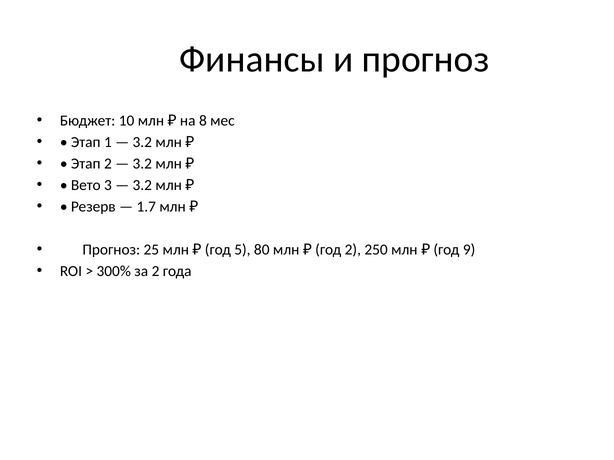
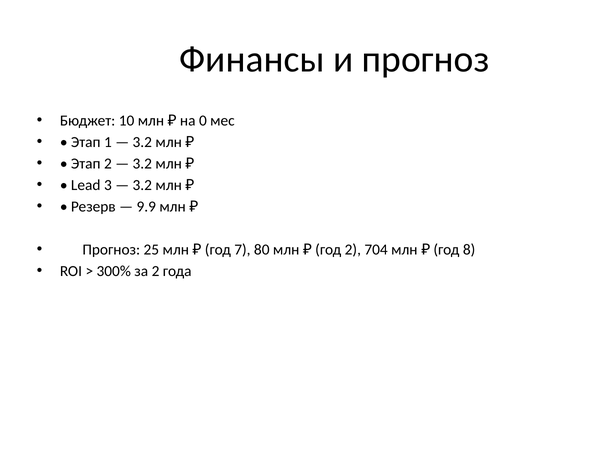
8: 8 -> 0
Вето: Вето -> Lead
1.7: 1.7 -> 9.9
5: 5 -> 7
250: 250 -> 704
9: 9 -> 8
